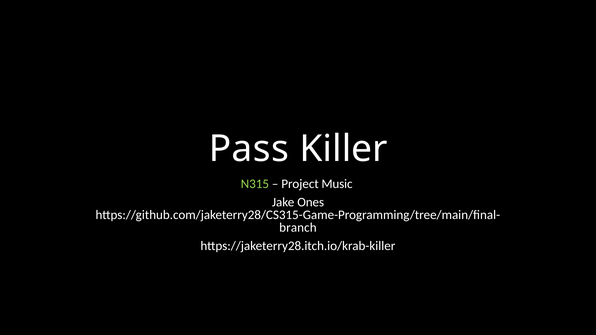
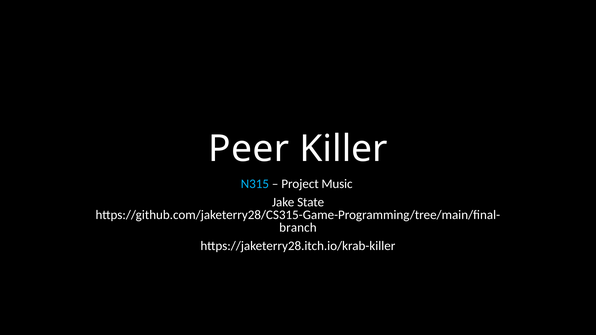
Pass: Pass -> Peer
N315 colour: light green -> light blue
Ones: Ones -> State
